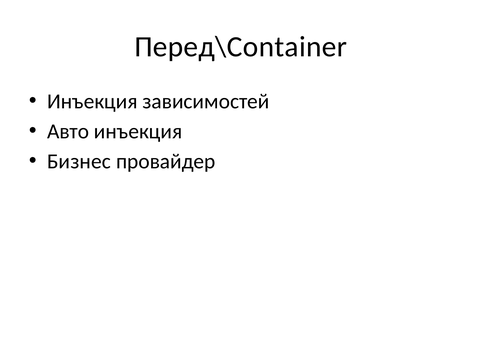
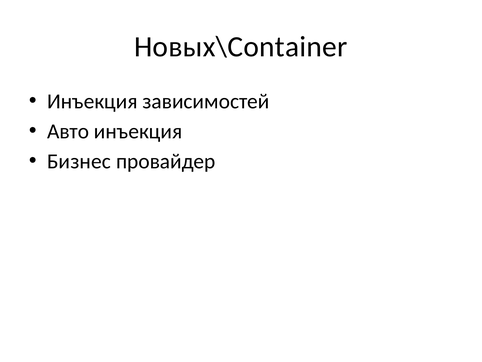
Перед\Container: Перед\Container -> Новых\Container
